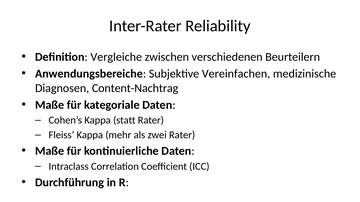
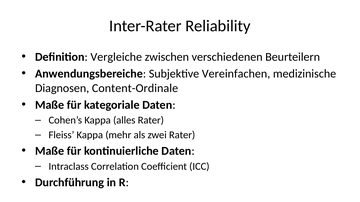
Content-Nachtrag: Content-Nachtrag -> Content-Ordinale
statt: statt -> alles
